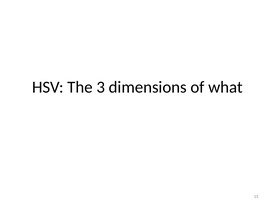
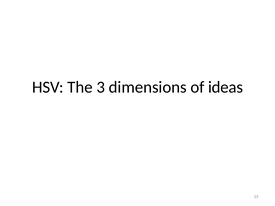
what: what -> ideas
